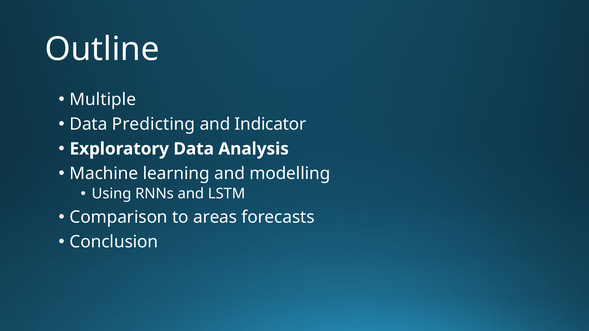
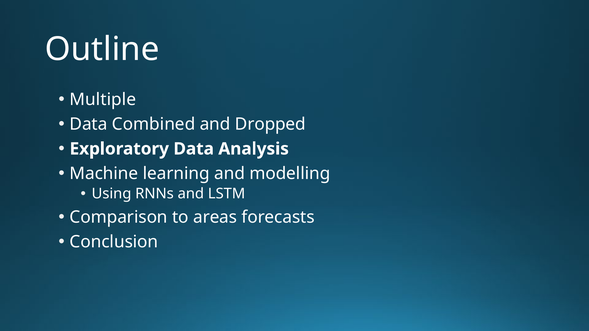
Predicting: Predicting -> Combined
Indicator: Indicator -> Dropped
